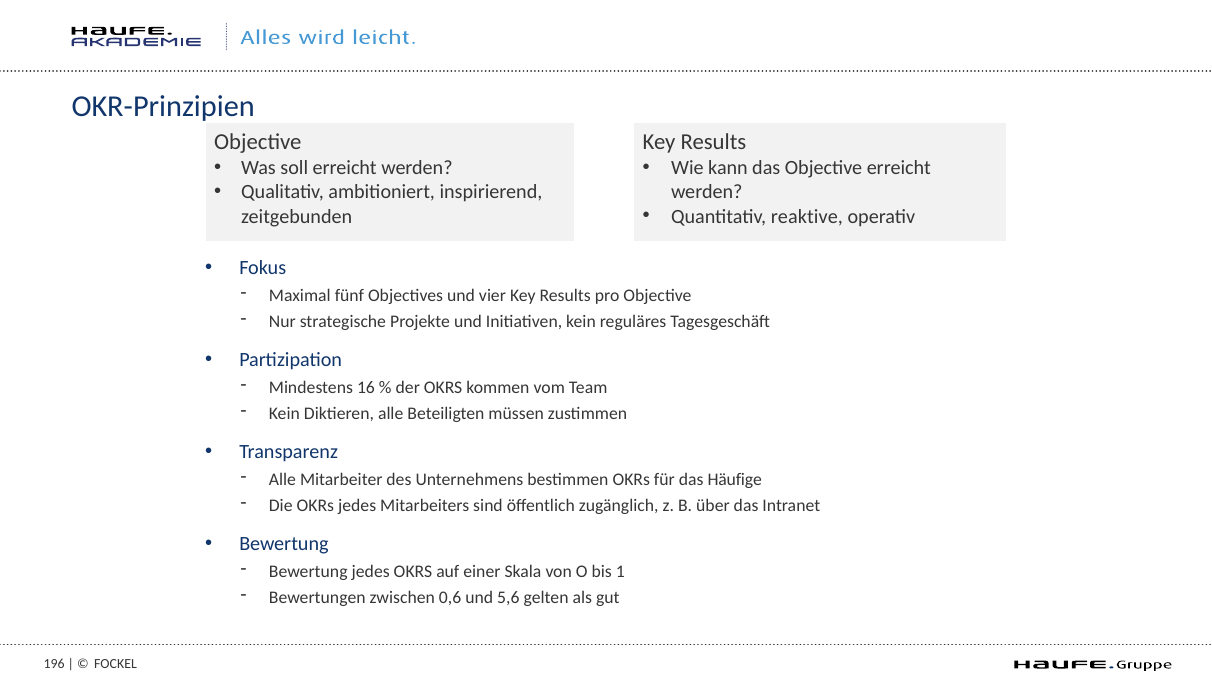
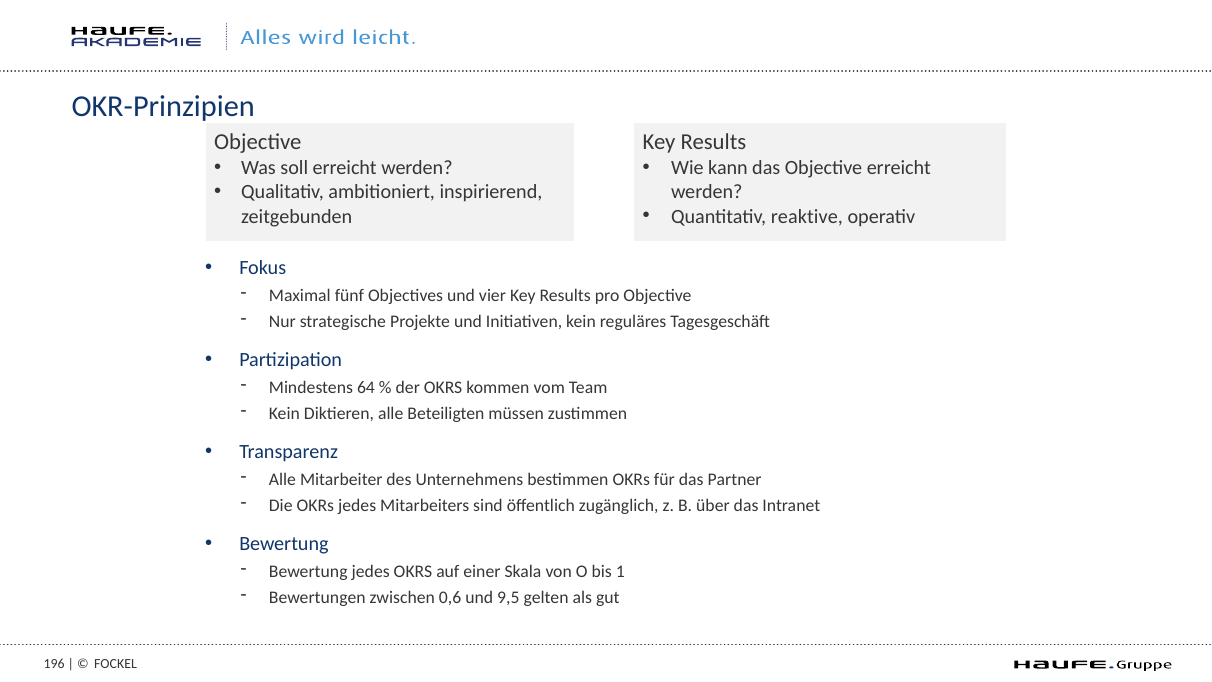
16: 16 -> 64
Häufige: Häufige -> Partner
5,6: 5,6 -> 9,5
